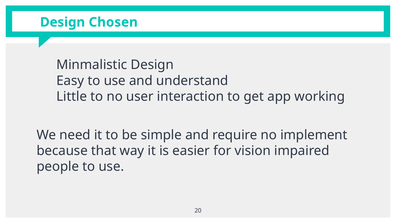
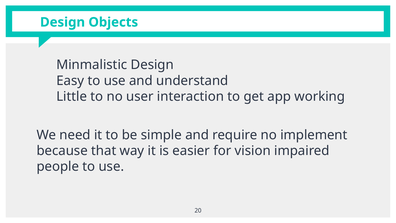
Chosen: Chosen -> Objects
